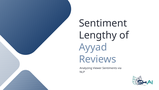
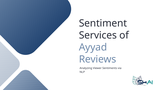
Lengthy: Lengthy -> Services
